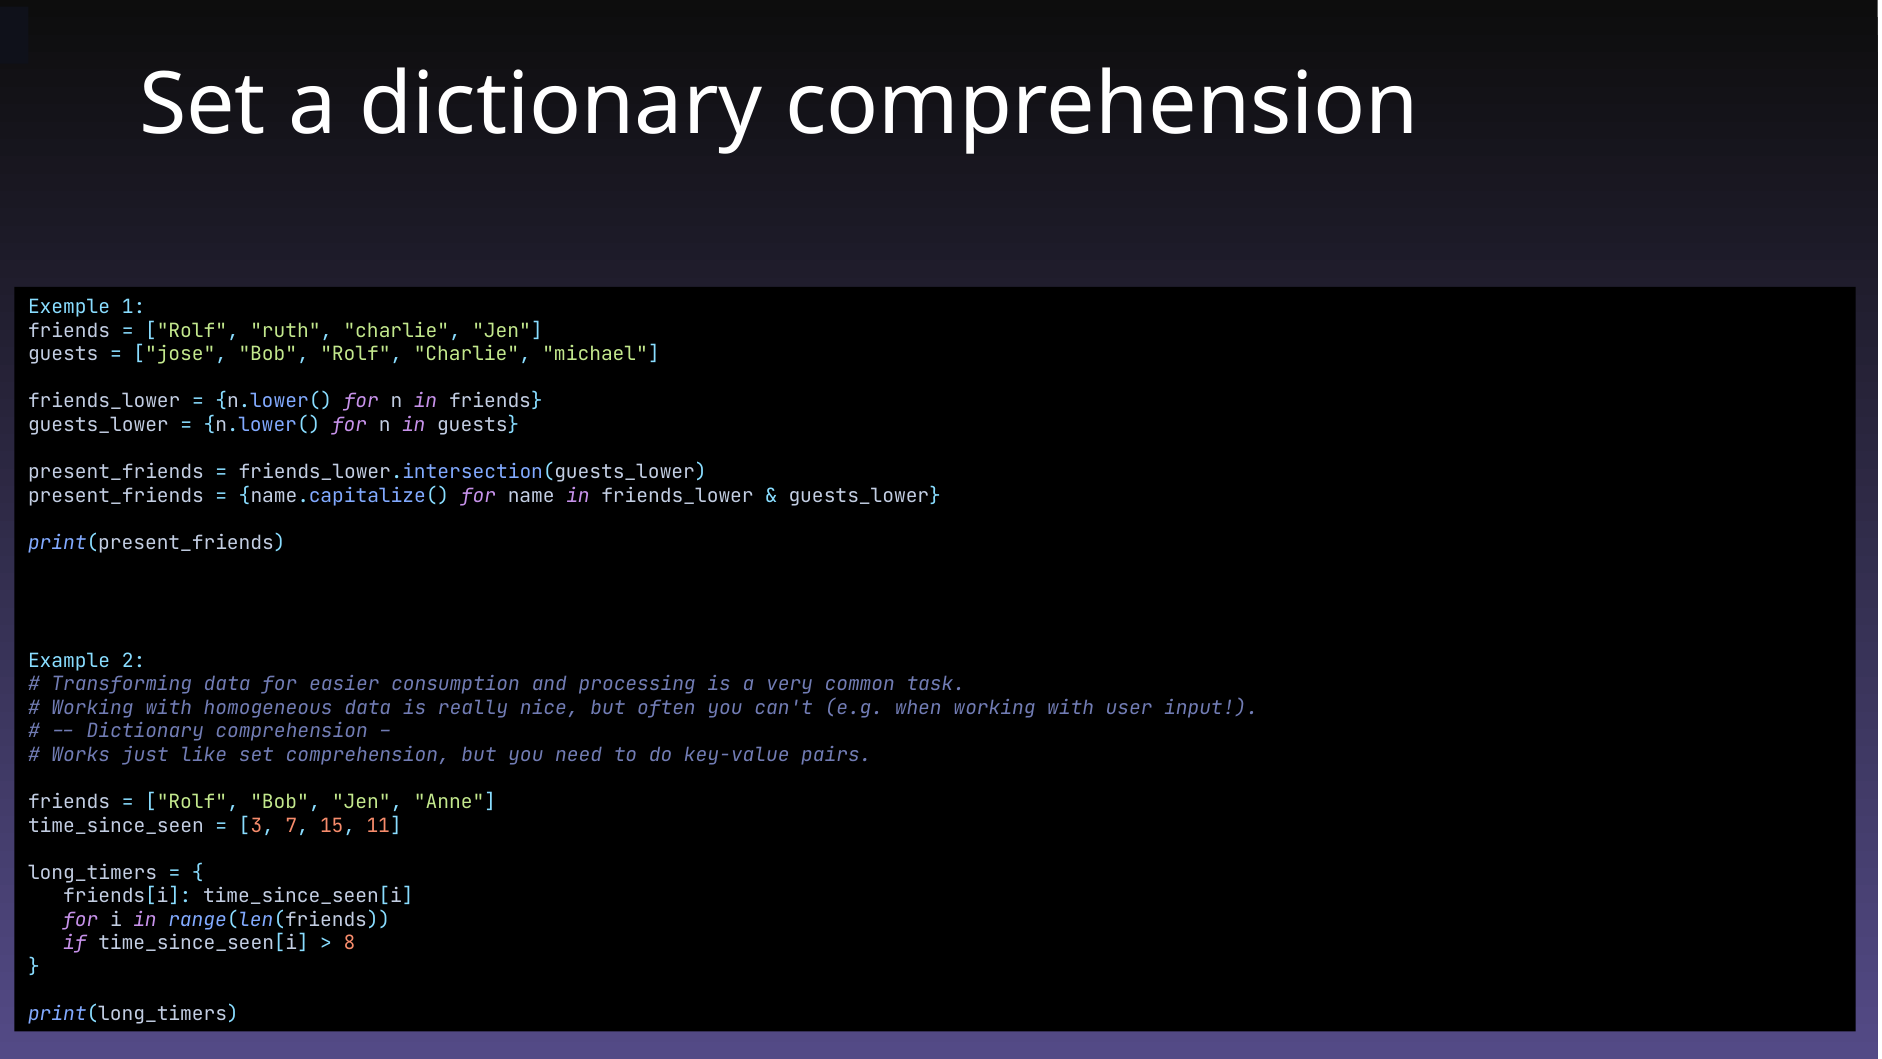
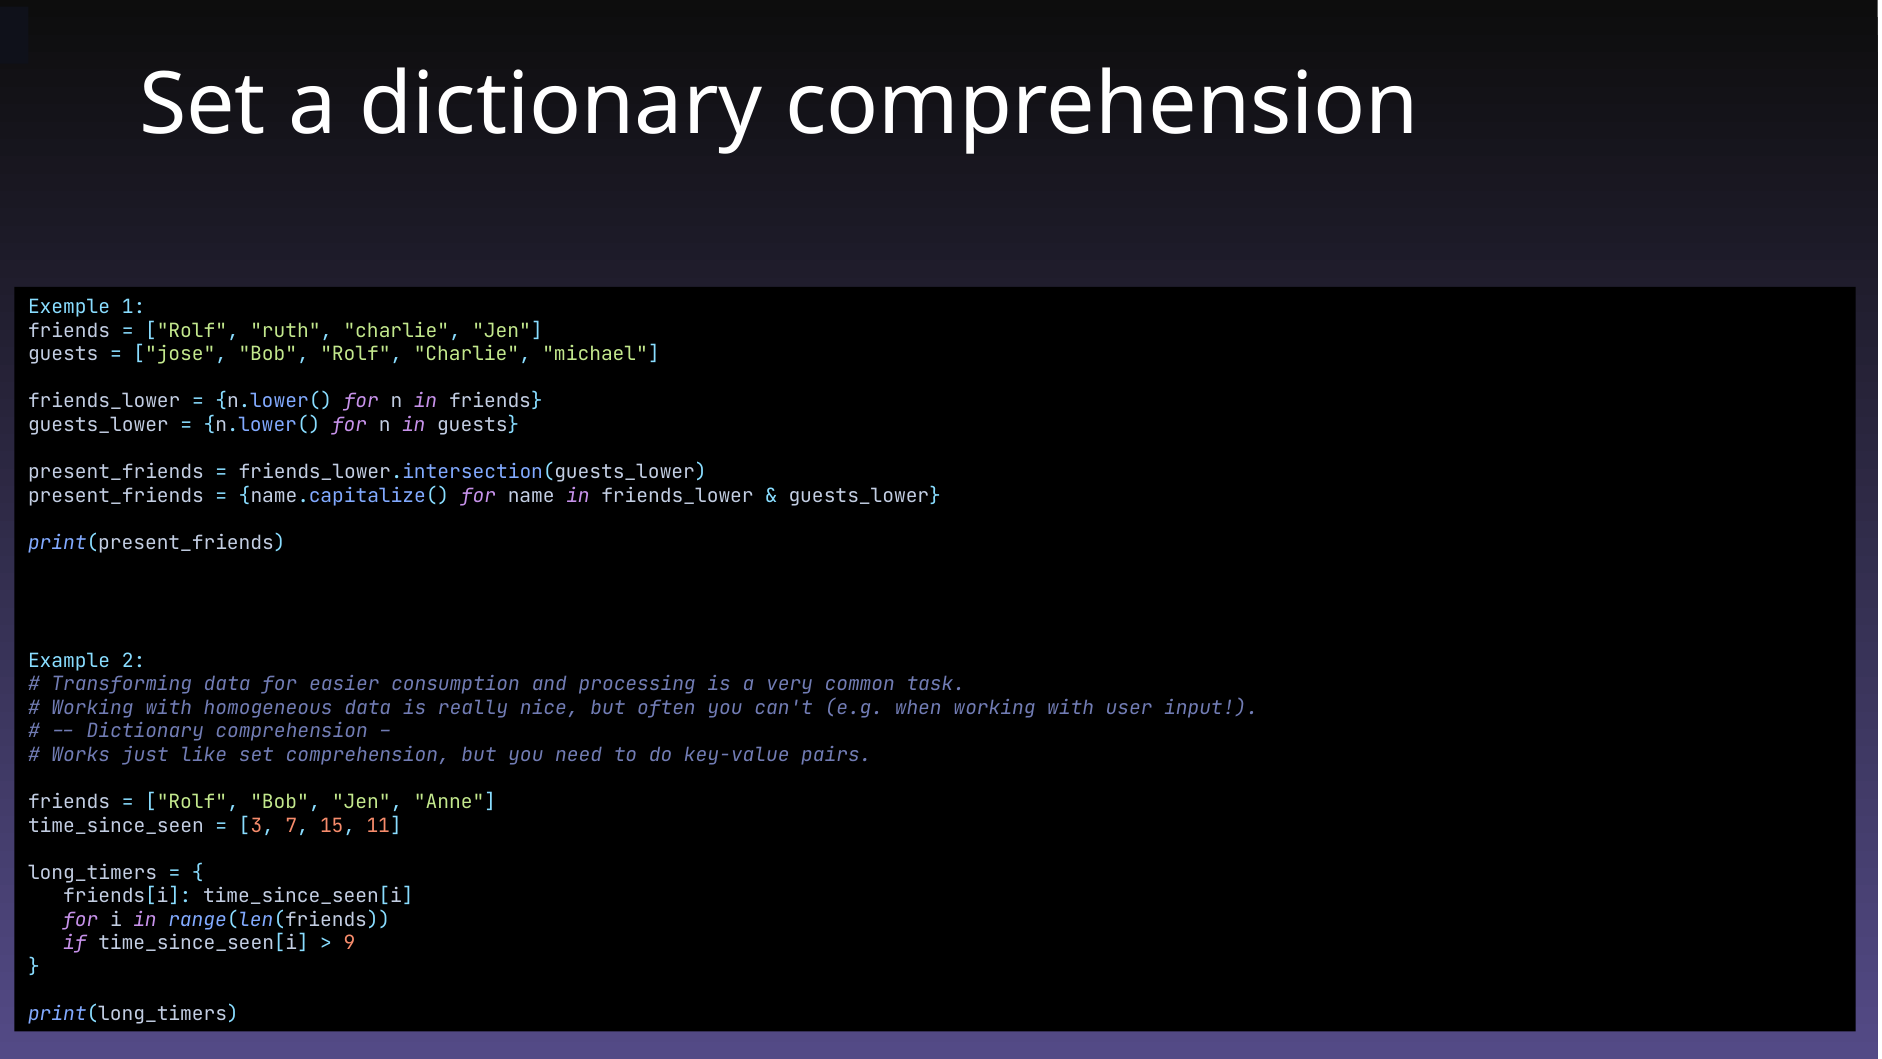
8: 8 -> 9
